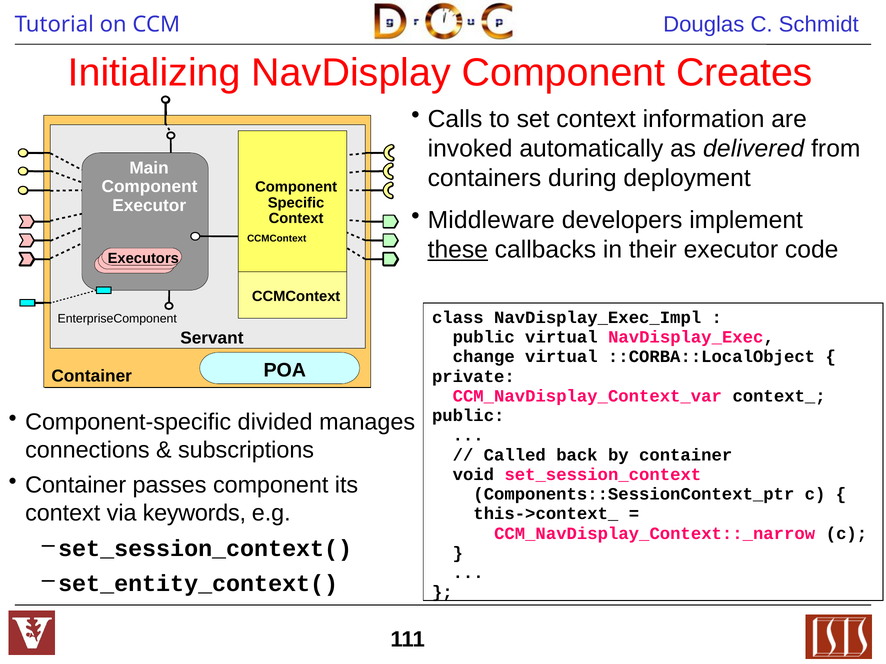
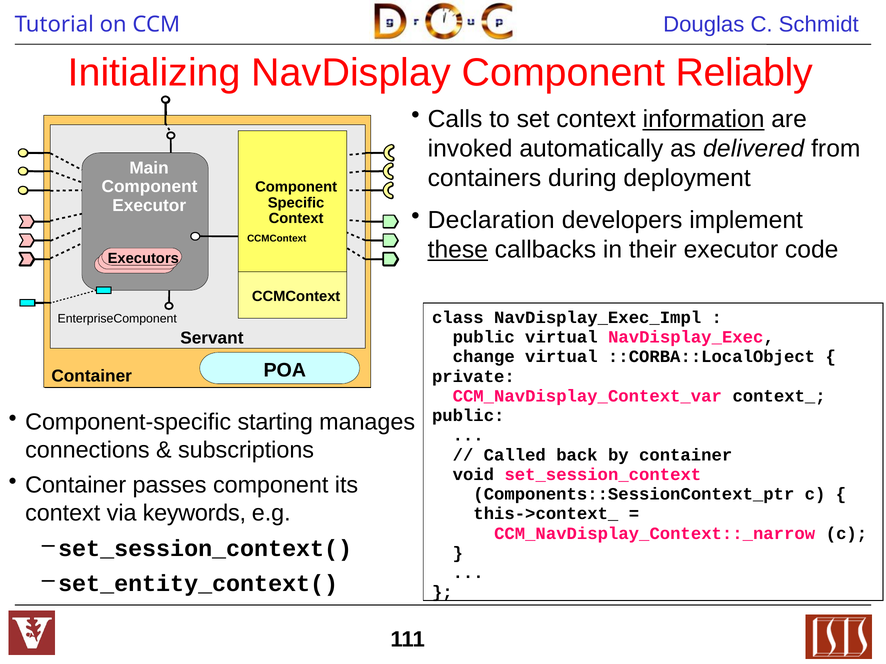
Creates: Creates -> Reliably
information underline: none -> present
Middleware: Middleware -> Declaration
divided: divided -> starting
